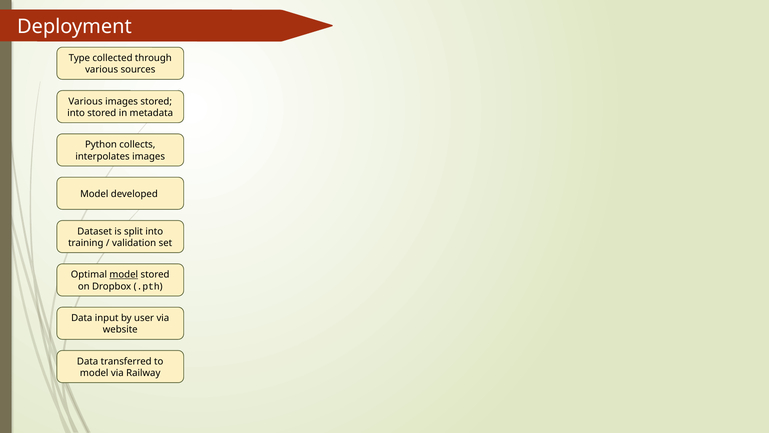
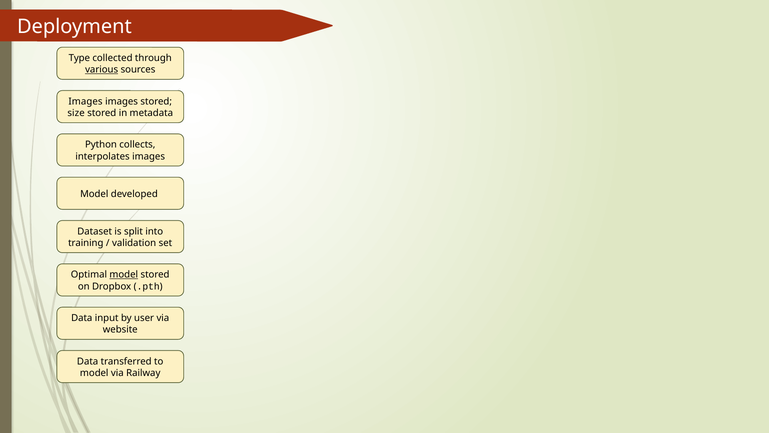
various at (102, 70) underline: none -> present
Various at (86, 101): Various -> Images
into at (76, 113): into -> size
